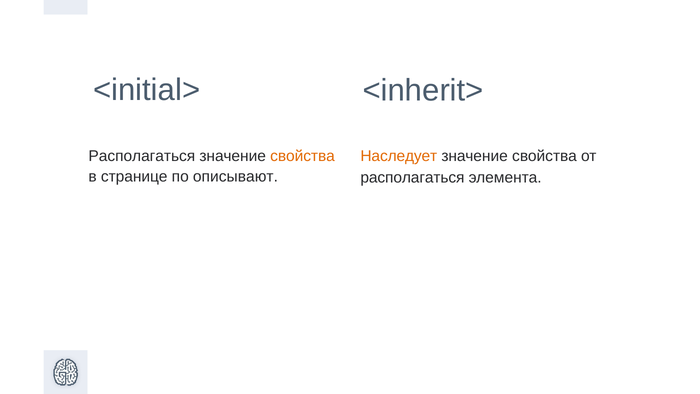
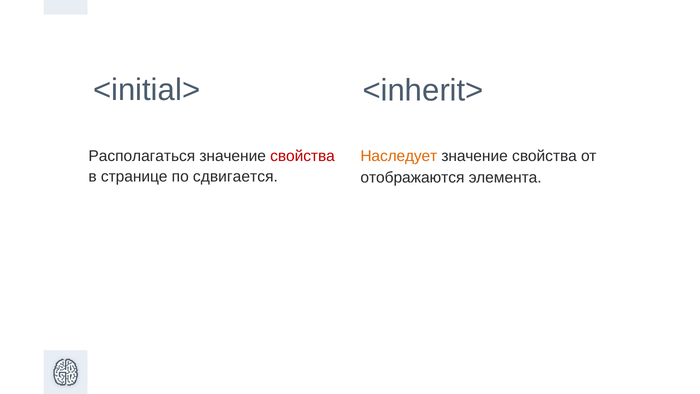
свойства at (303, 156) colour: orange -> red
описывают: описывают -> сдвигается
располагаться at (412, 178): располагаться -> отображаются
